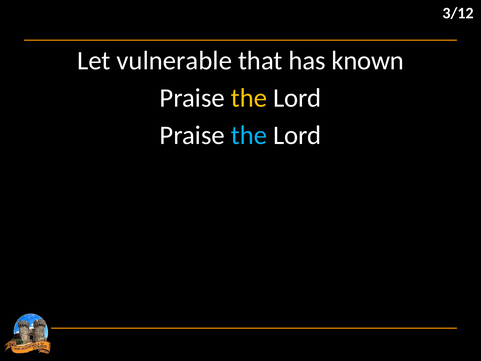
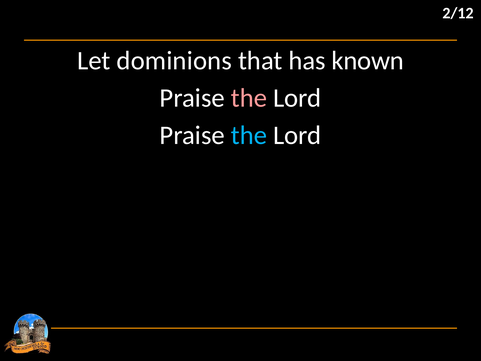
3/12: 3/12 -> 2/12
vulnerable: vulnerable -> dominions
the at (249, 98) colour: yellow -> pink
